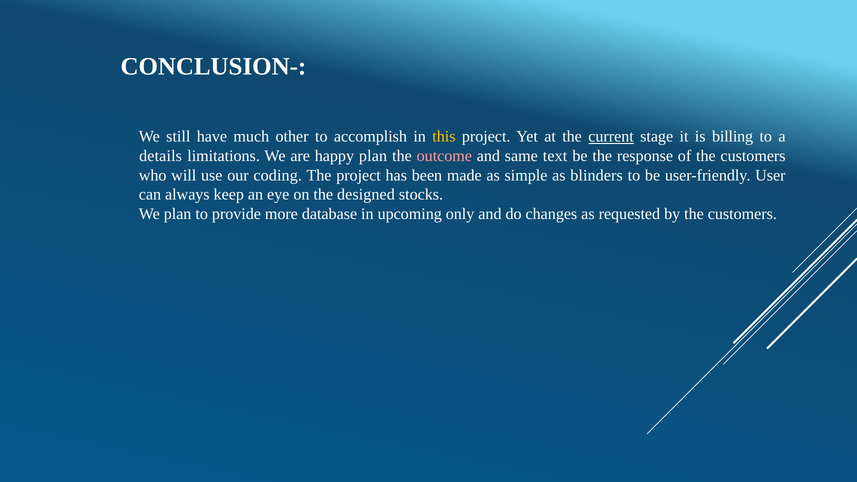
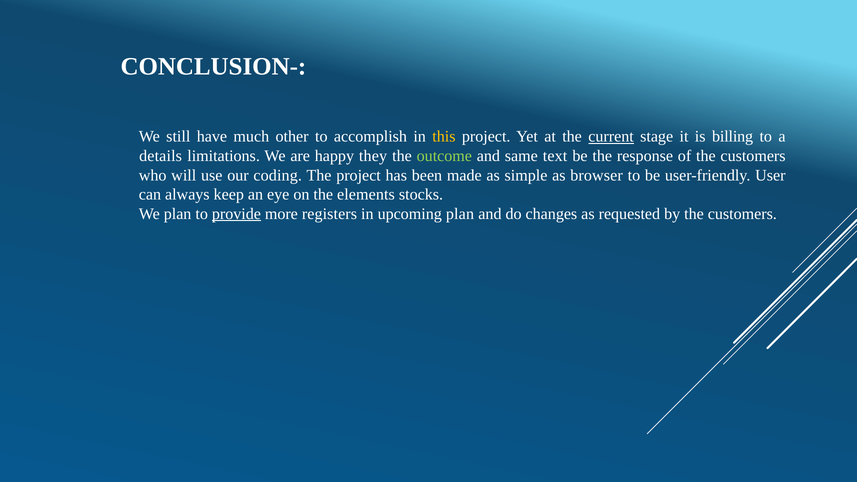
happy plan: plan -> they
outcome colour: pink -> light green
blinders: blinders -> browser
designed: designed -> elements
provide underline: none -> present
database: database -> registers
upcoming only: only -> plan
